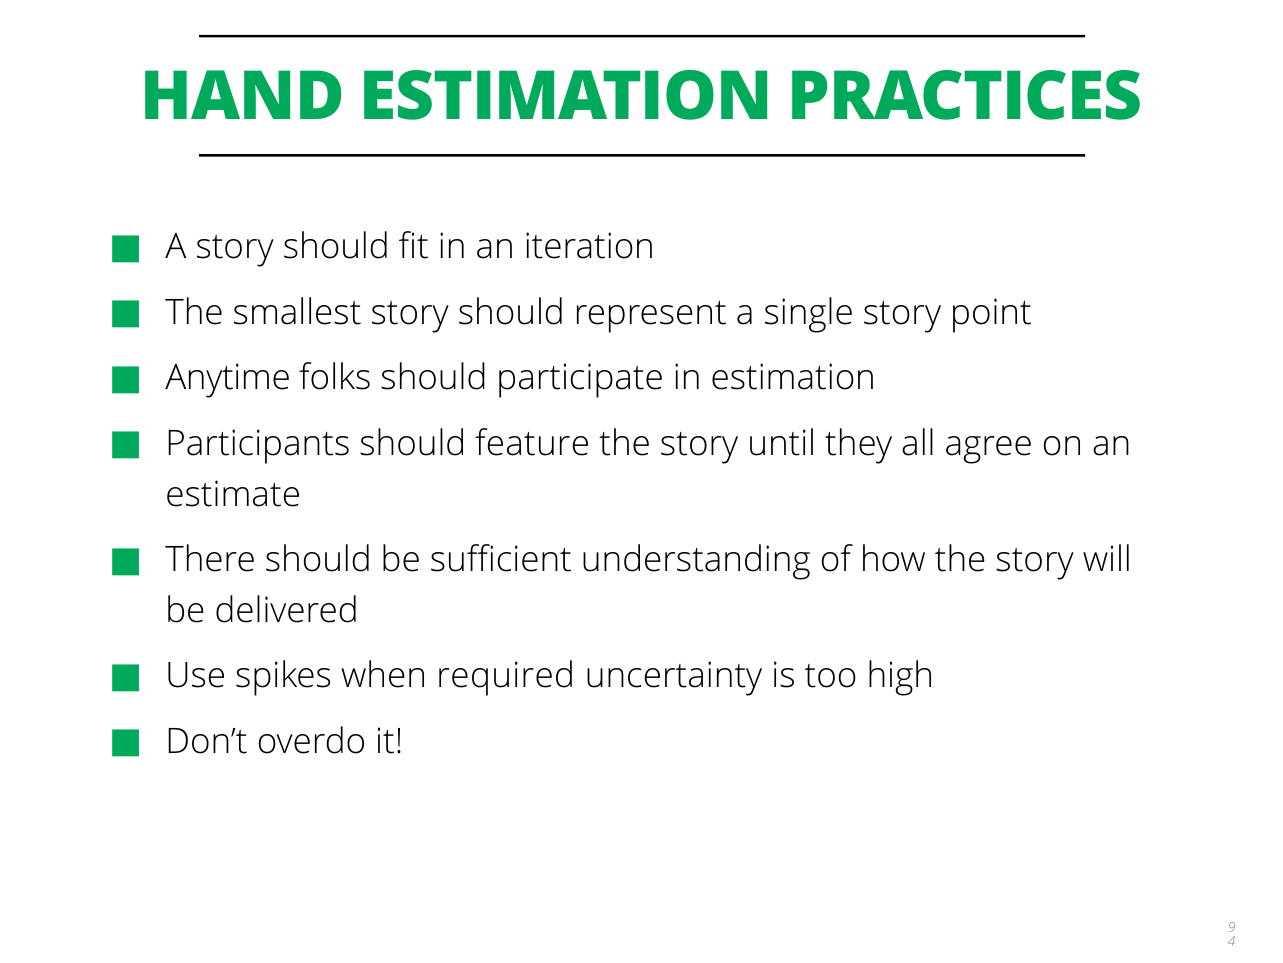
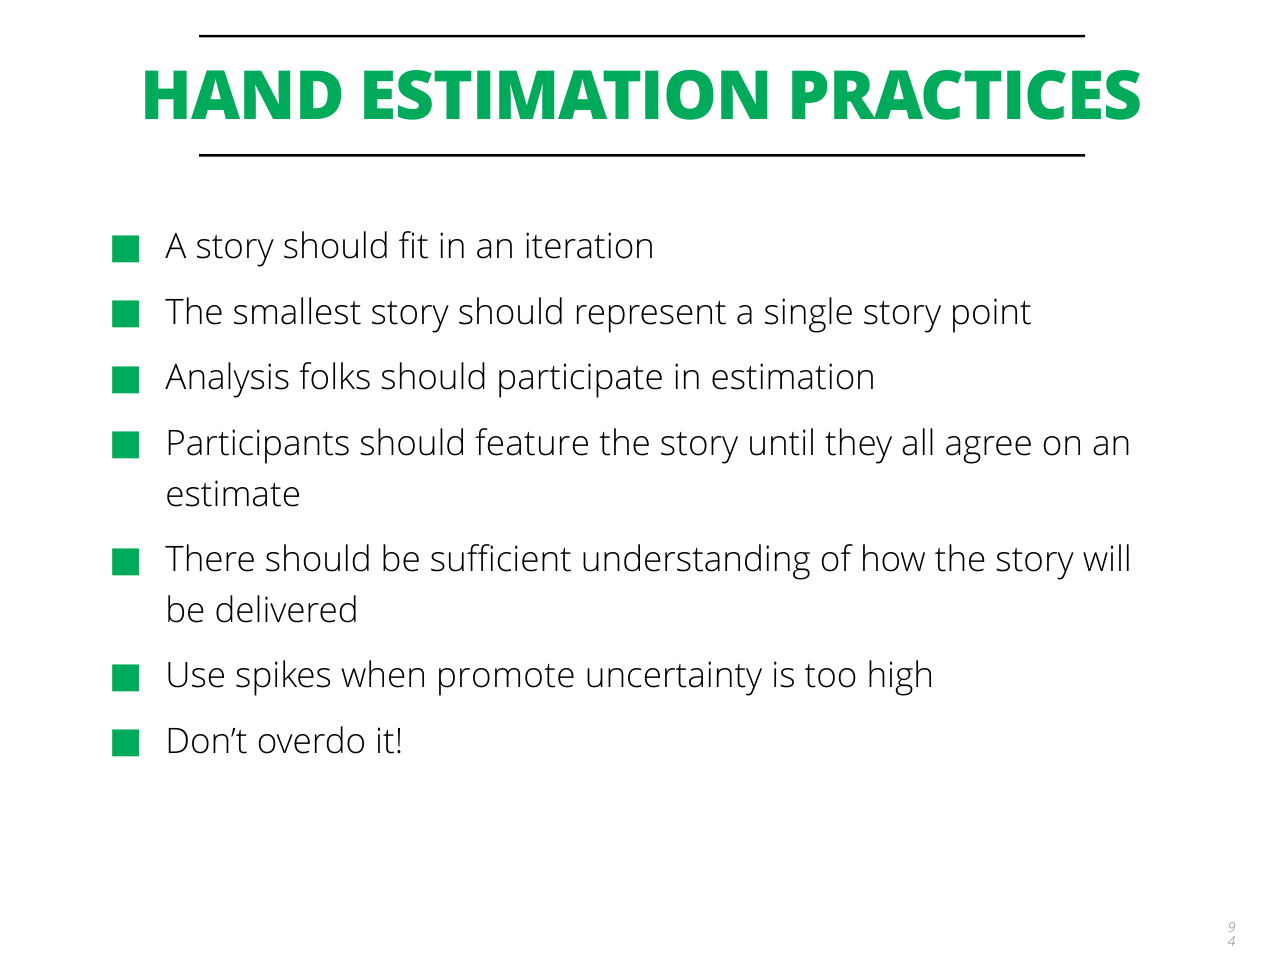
Anytime: Anytime -> Analysis
required: required -> promote
